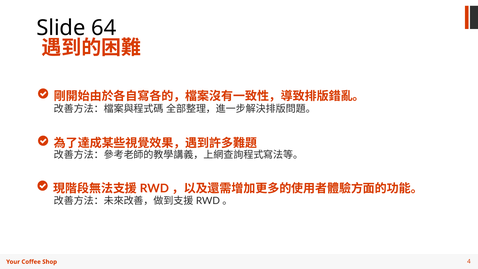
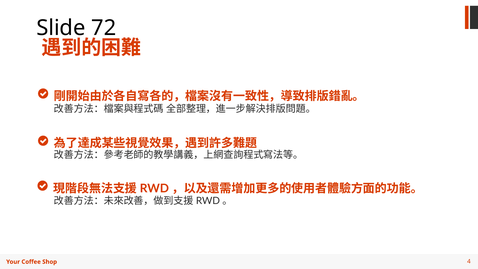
64: 64 -> 72
